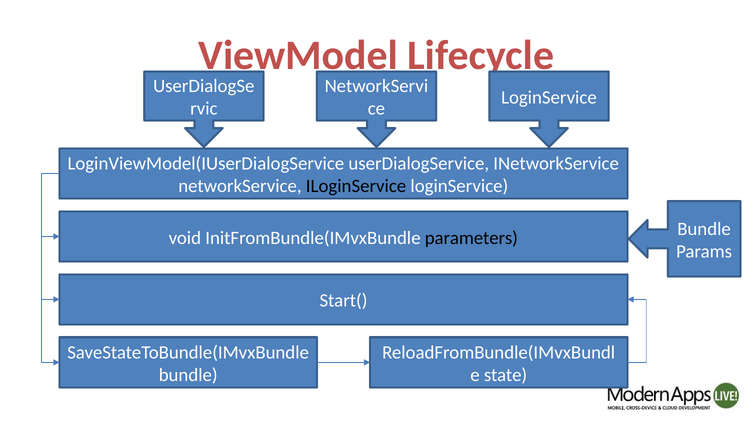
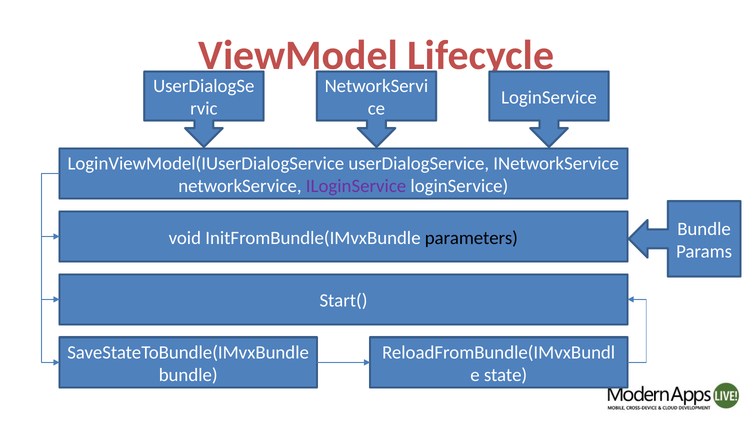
ILoginService colour: black -> purple
